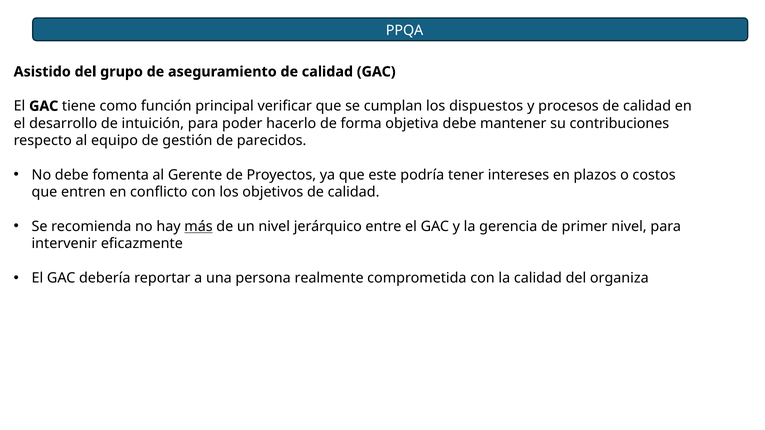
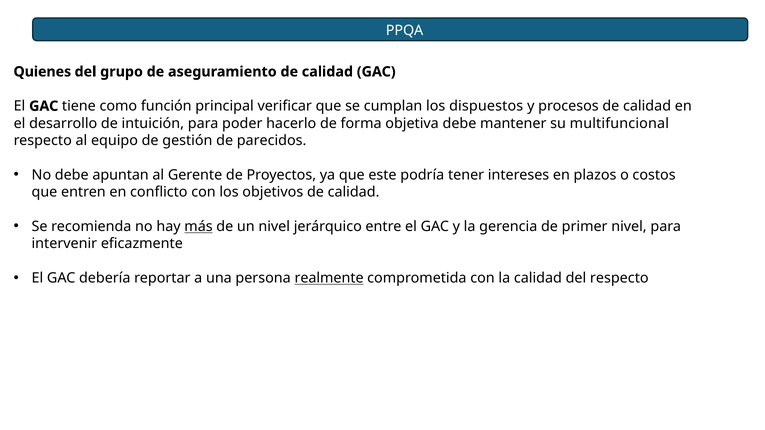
Asistido: Asistido -> Quienes
contribuciones: contribuciones -> multifuncional
fomenta: fomenta -> apuntan
realmente underline: none -> present
del organiza: organiza -> respecto
